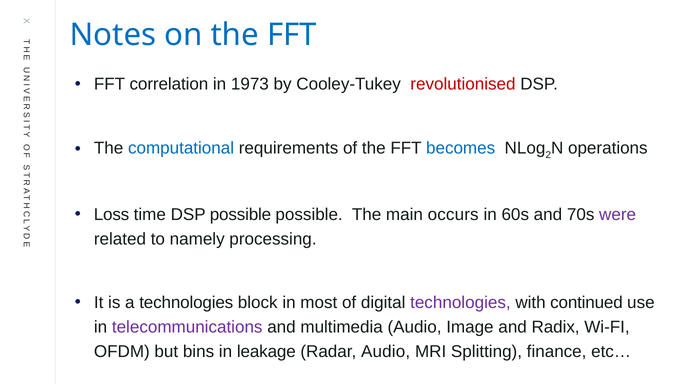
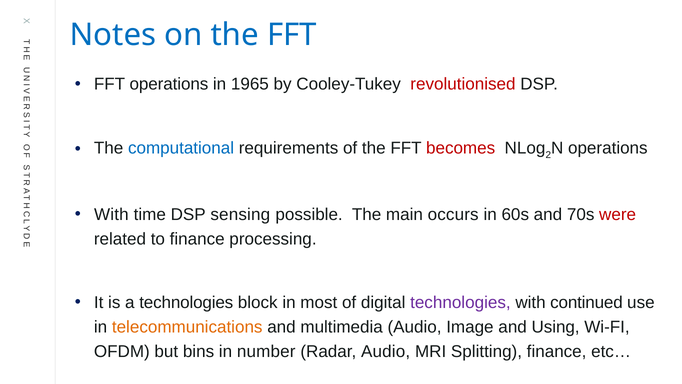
FFT correlation: correlation -> operations
1973: 1973 -> 1965
becomes colour: blue -> red
Loss at (112, 214): Loss -> With
DSP possible: possible -> sensing
were colour: purple -> red
to namely: namely -> finance
telecommunications colour: purple -> orange
Radix: Radix -> Using
leakage: leakage -> number
